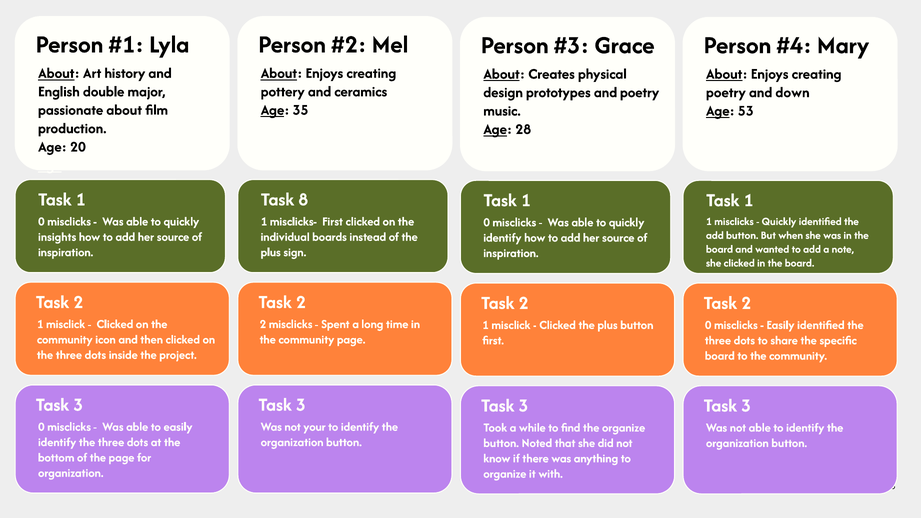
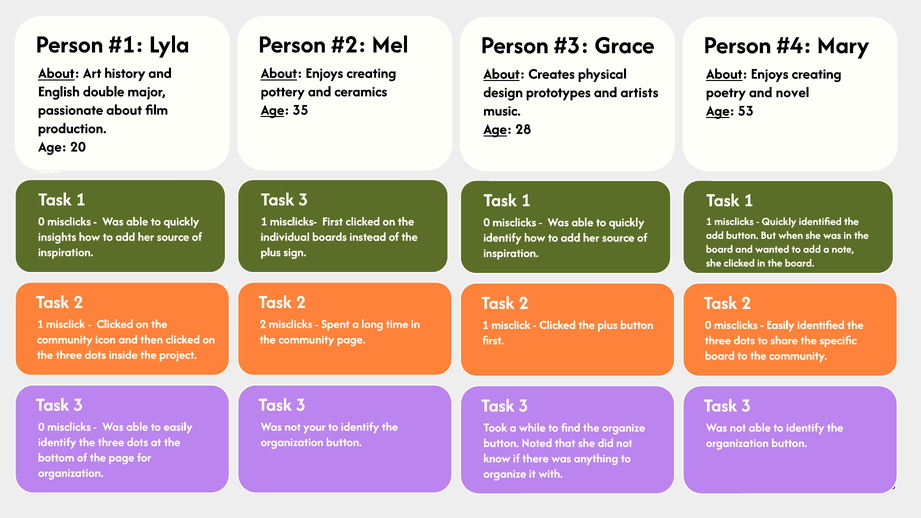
and poetry: poetry -> artists
down: down -> novel
8 at (303, 199): 8 -> 3
